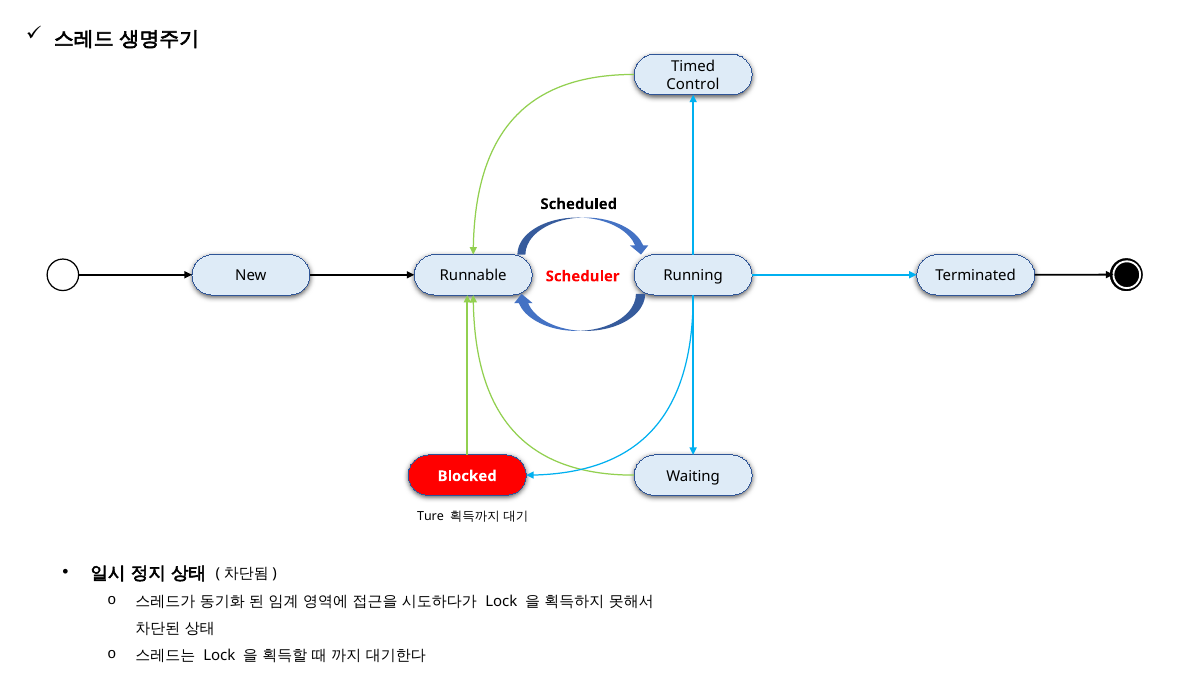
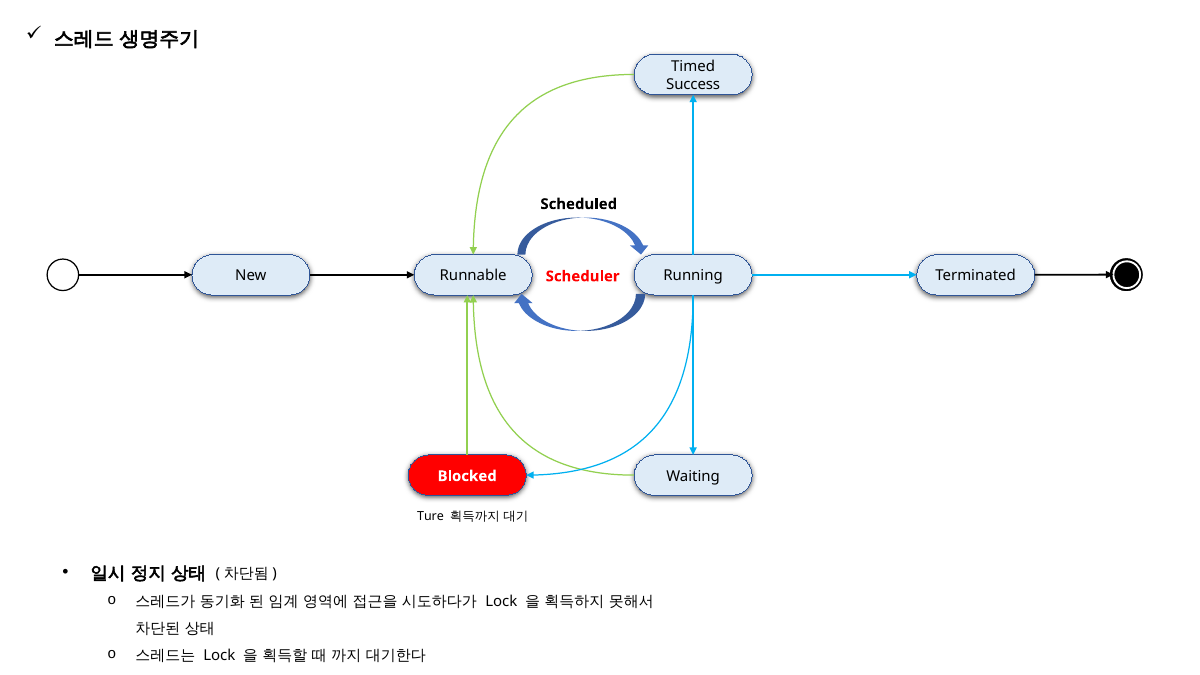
Control: Control -> Success
